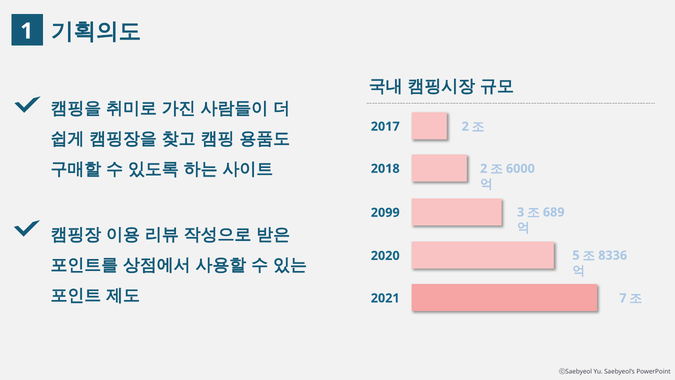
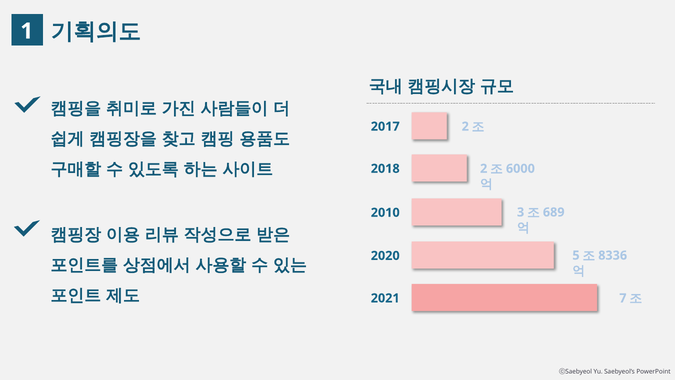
2099: 2099 -> 2010
